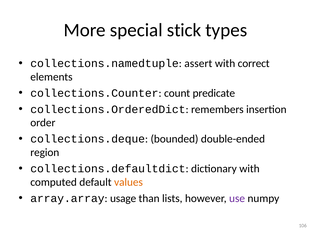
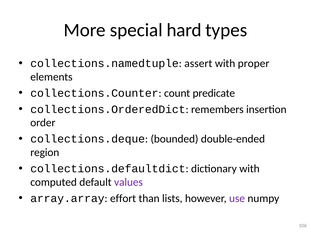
stick: stick -> hard
correct: correct -> proper
values colour: orange -> purple
usage: usage -> effort
